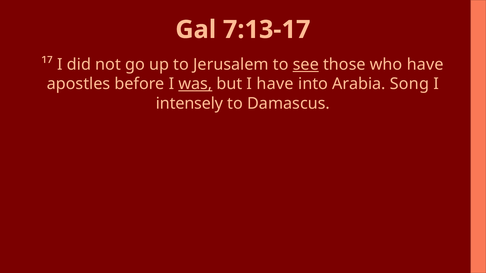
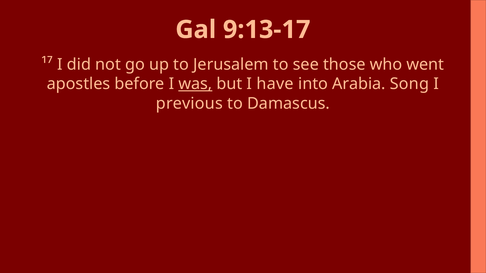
7:13-17: 7:13-17 -> 9:13-17
see underline: present -> none
who have: have -> went
intensely: intensely -> previous
